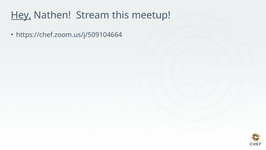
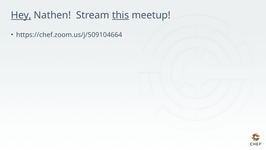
this underline: none -> present
